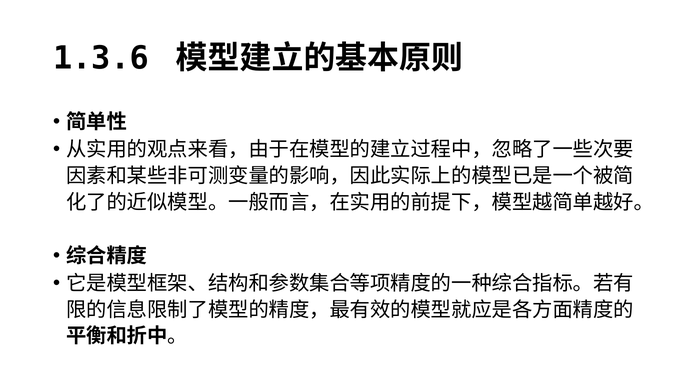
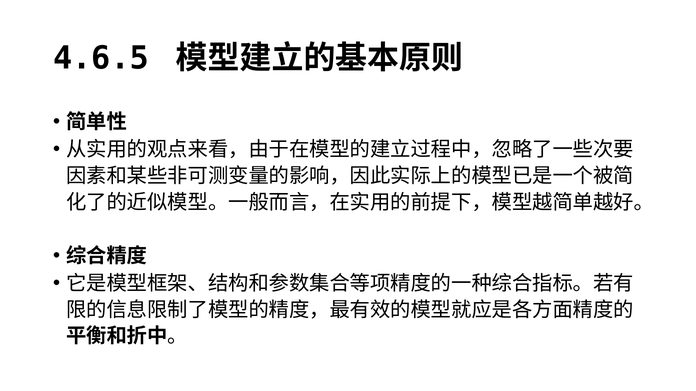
1.3.6: 1.3.6 -> 4.6.5
